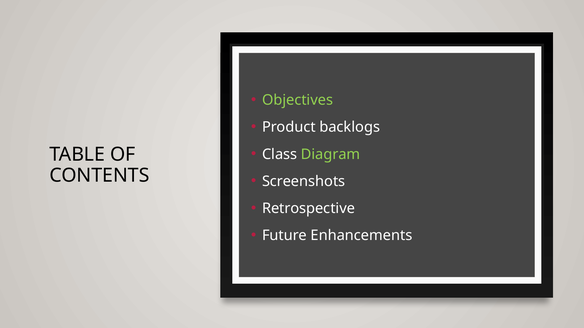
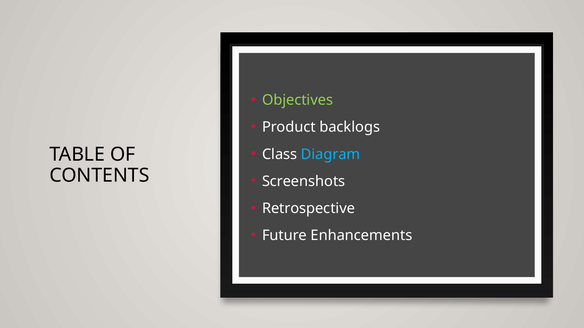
Diagram colour: light green -> light blue
